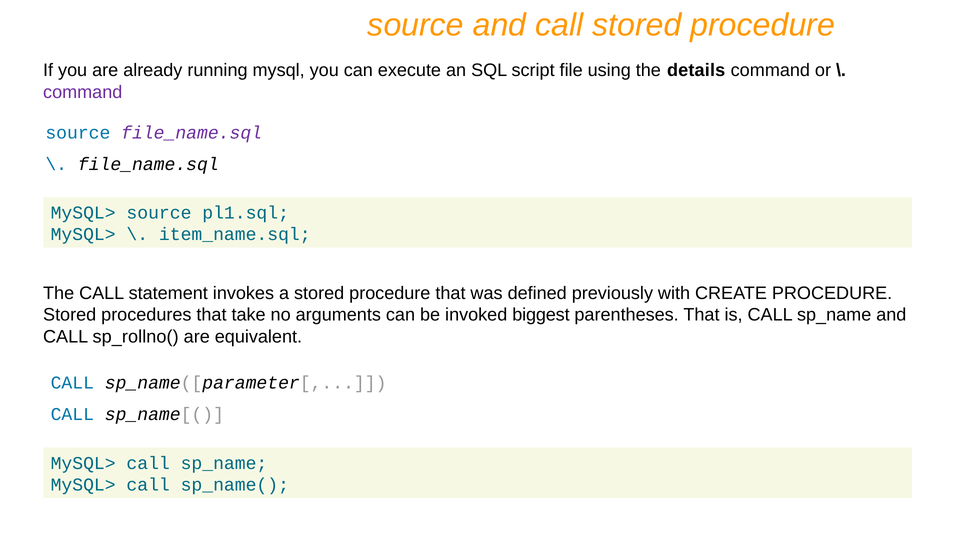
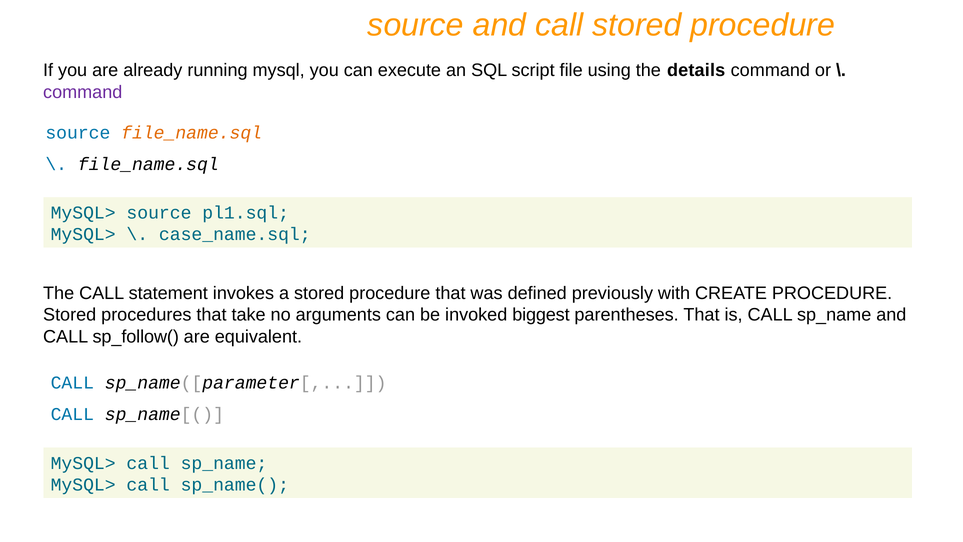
file_name.sql at (192, 133) colour: purple -> orange
item_name.sql: item_name.sql -> case_name.sql
sp_rollno(: sp_rollno( -> sp_follow(
